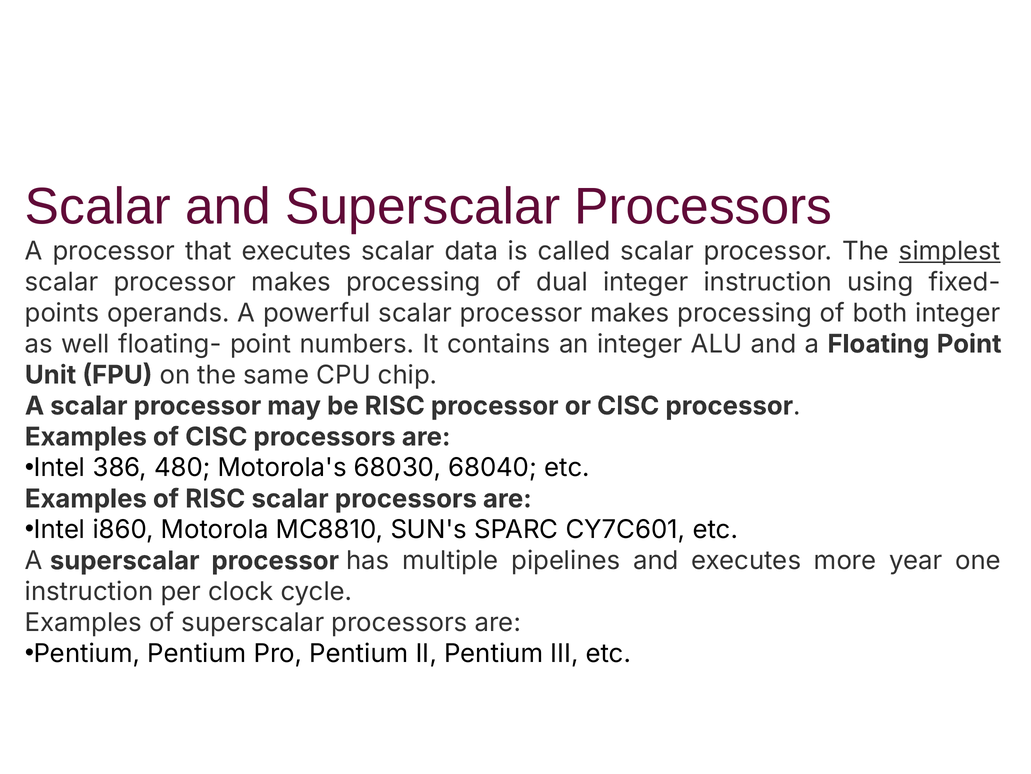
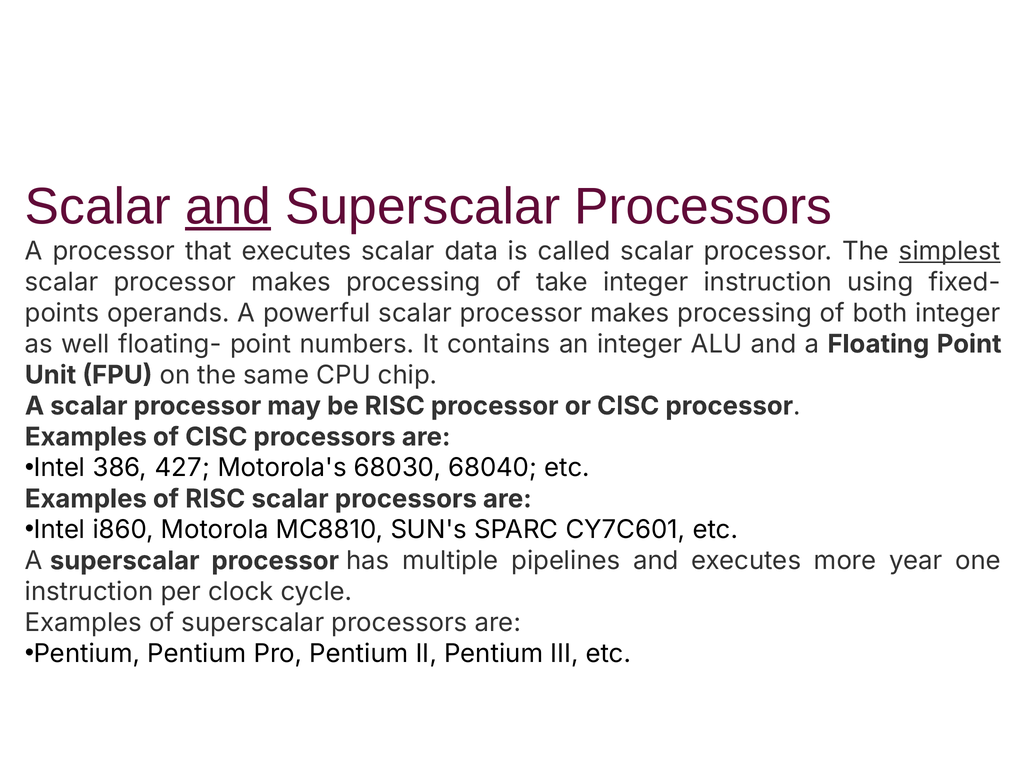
and at (228, 206) underline: none -> present
dual: dual -> take
480: 480 -> 427
